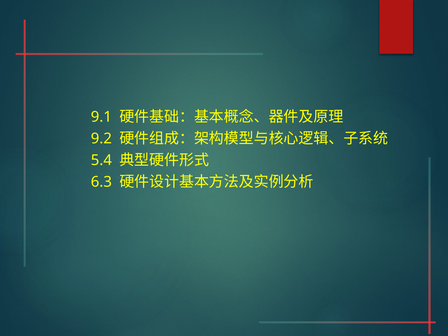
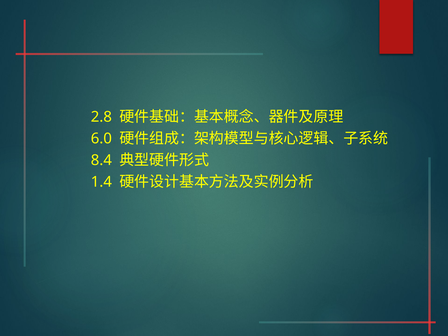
9.1: 9.1 -> 2.8
9.2: 9.2 -> 6.0
5.4: 5.4 -> 8.4
6.3: 6.3 -> 1.4
